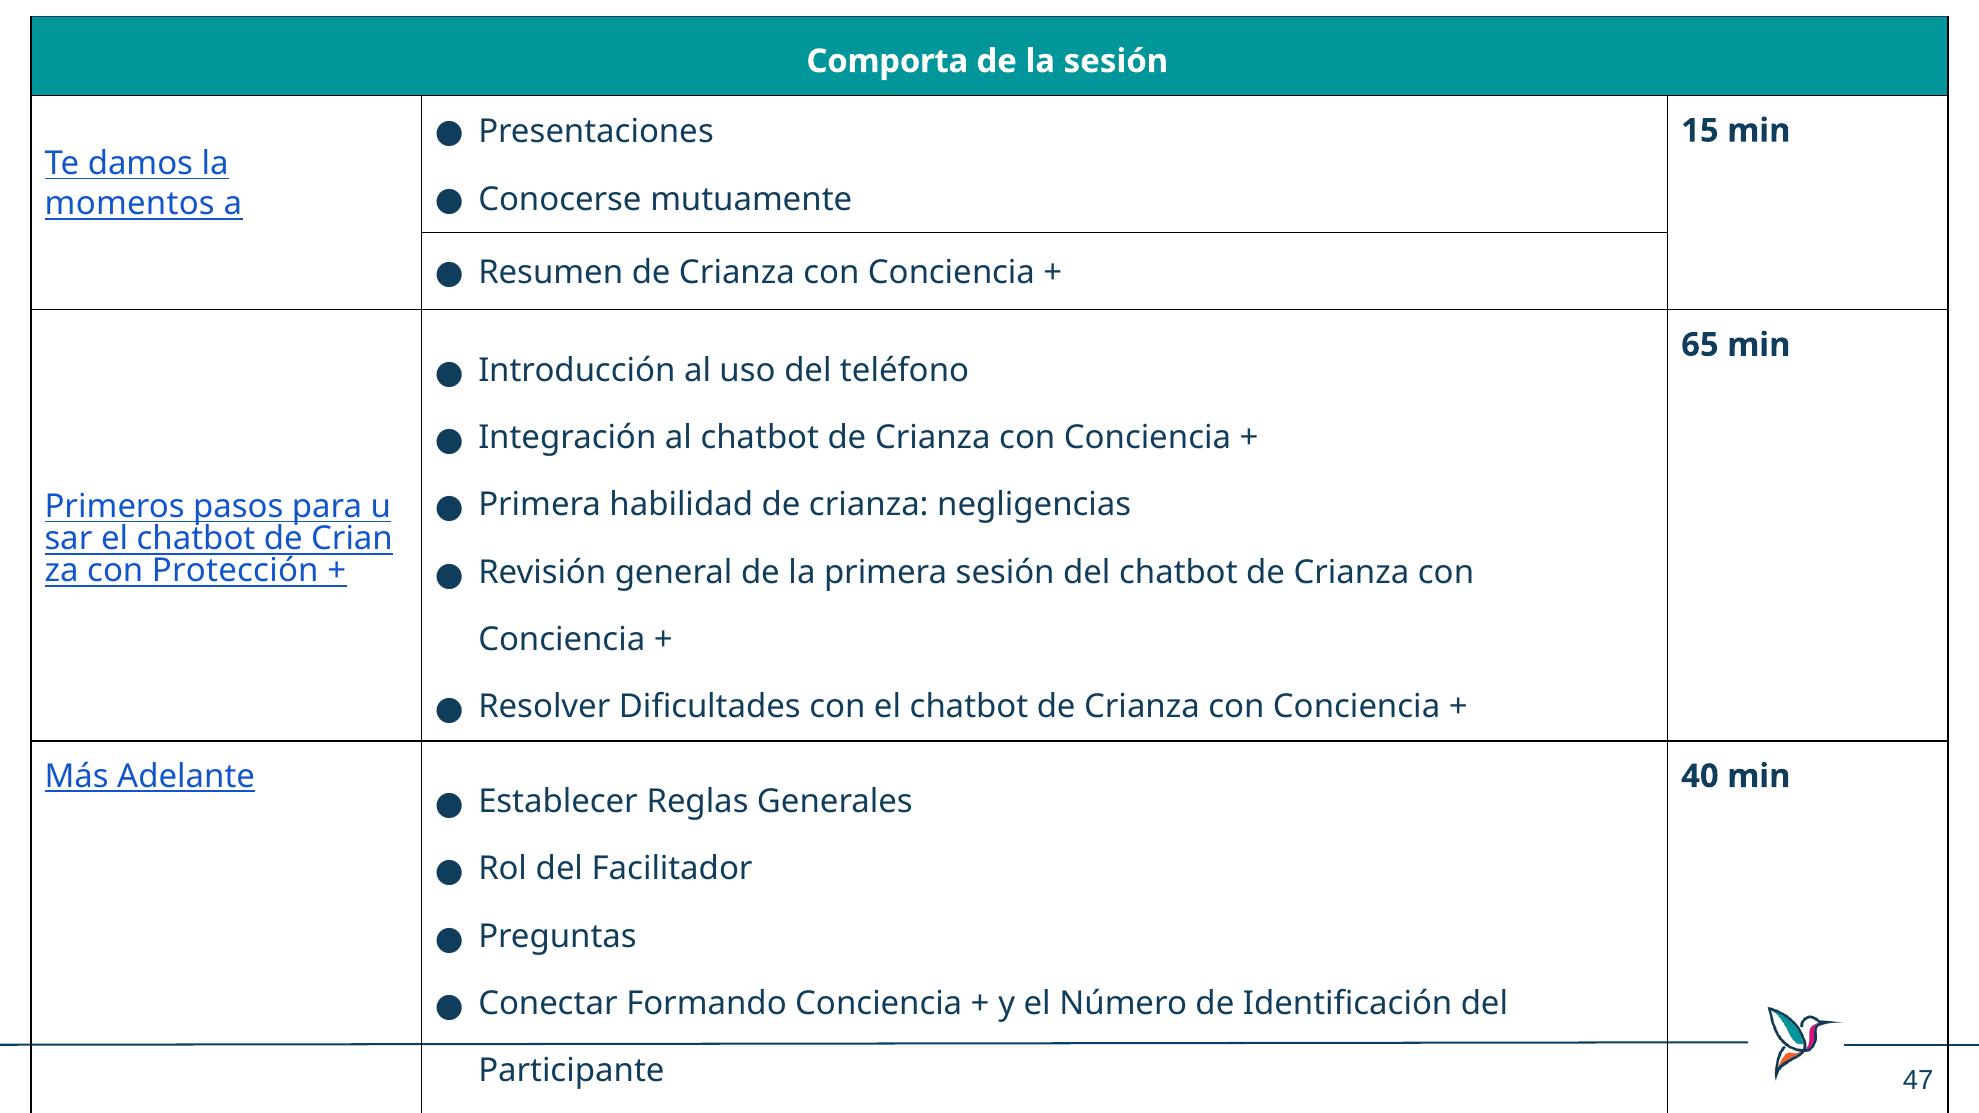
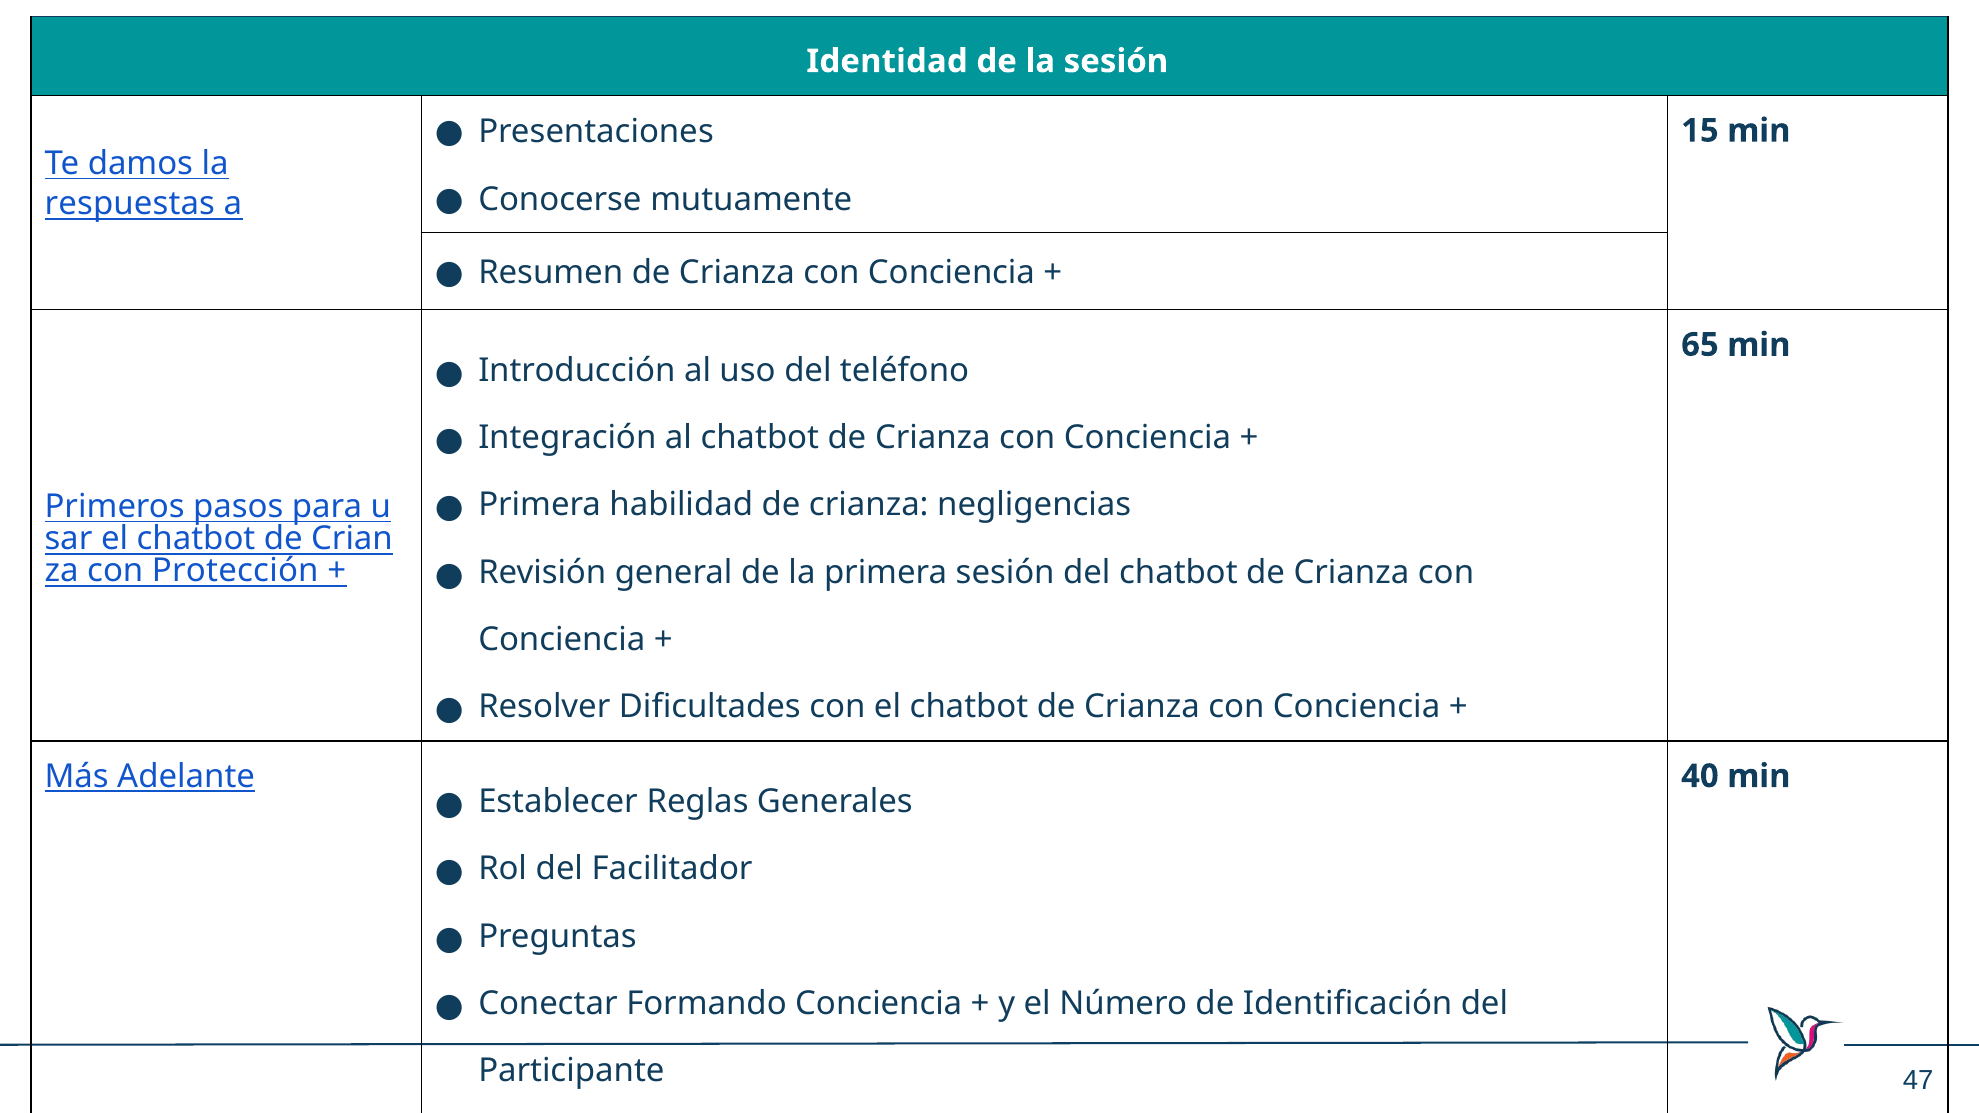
Comporta: Comporta -> Identidad
momentos: momentos -> respuestas
